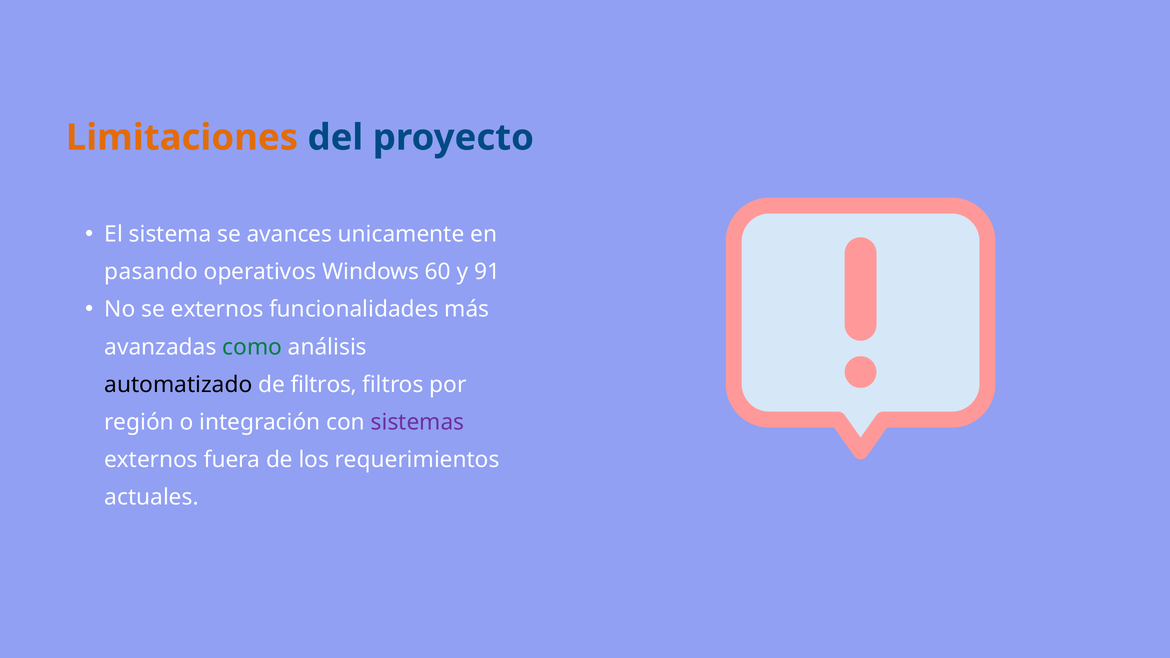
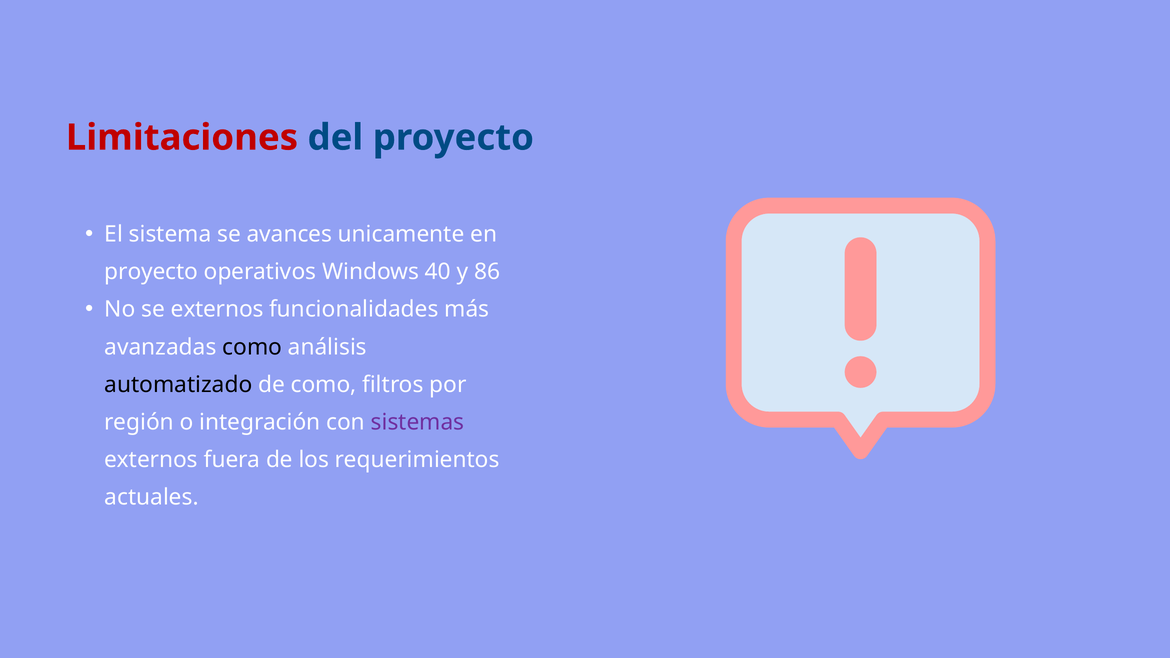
Limitaciones colour: orange -> red
pasando at (151, 272): pasando -> proyecto
60: 60 -> 40
91: 91 -> 86
como at (252, 347) colour: green -> black
de filtros: filtros -> como
